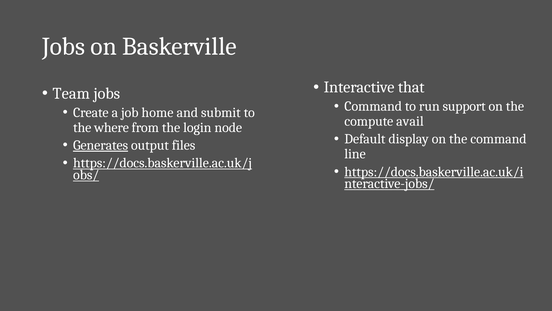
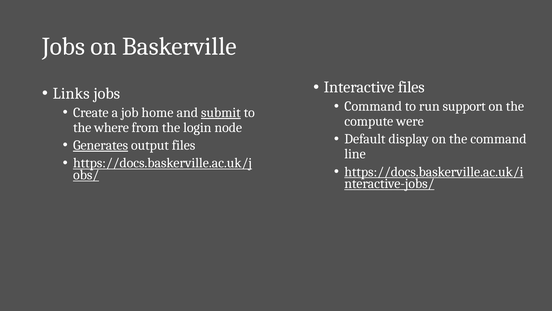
Interactive that: that -> files
Team: Team -> Links
submit underline: none -> present
avail: avail -> were
